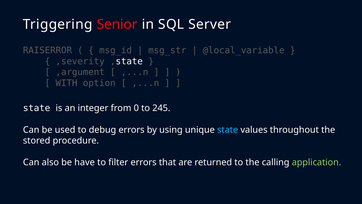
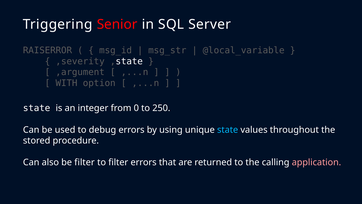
245: 245 -> 250
be have: have -> filter
application colour: light green -> pink
